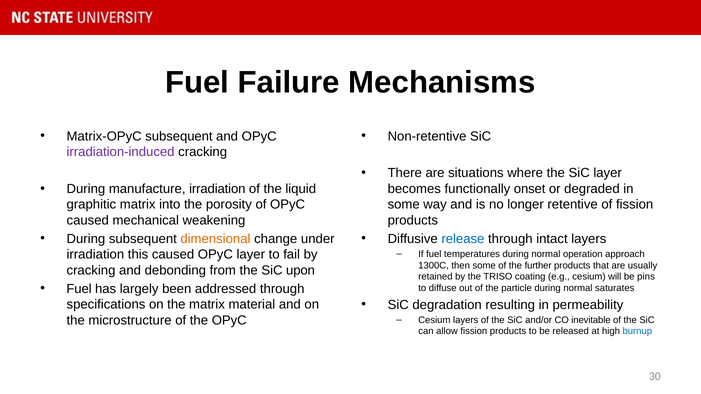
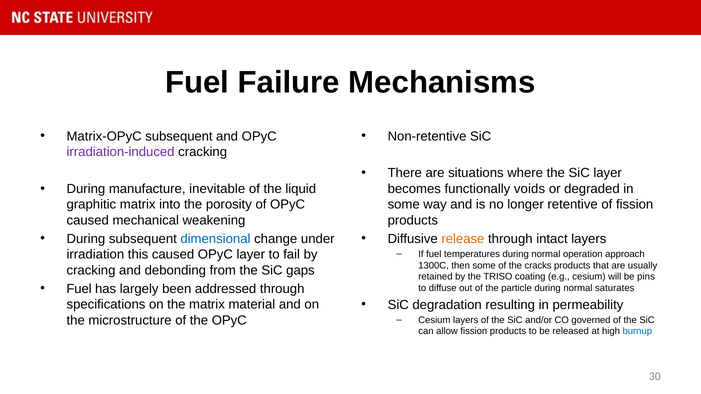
manufacture irradiation: irradiation -> inevitable
onset: onset -> voids
dimensional colour: orange -> blue
release colour: blue -> orange
further: further -> cracks
upon: upon -> gaps
inevitable: inevitable -> governed
